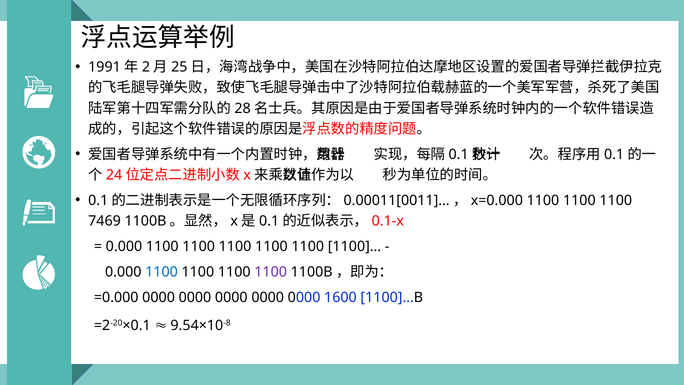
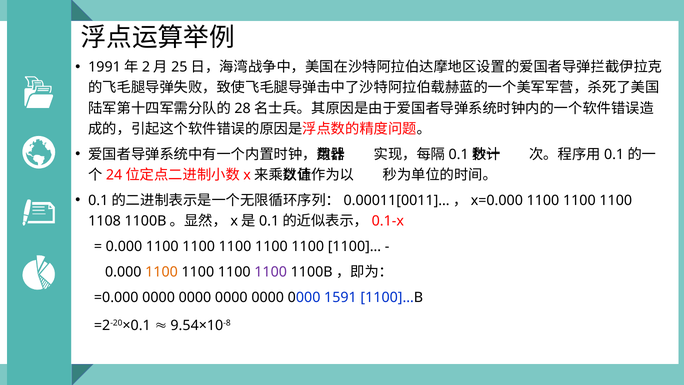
7469: 7469 -> 1108
1100 at (162, 272) colour: blue -> orange
1600: 1600 -> 1591
